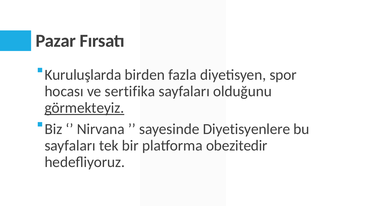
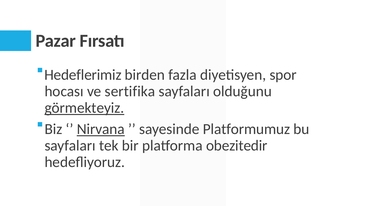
Kuruluşlarda: Kuruluşlarda -> Hedeflerimiz
Nirvana underline: none -> present
Diyetisyenlere: Diyetisyenlere -> Platformumuz
